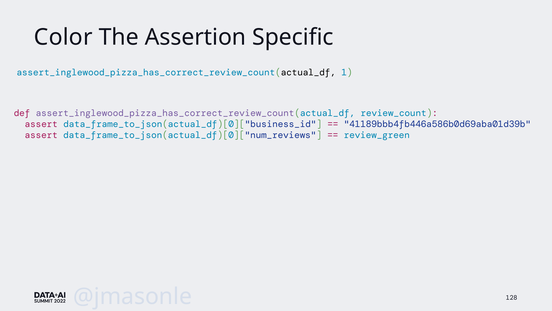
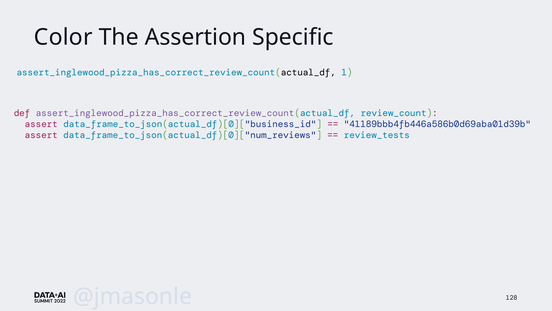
review_green: review_green -> review_tests
